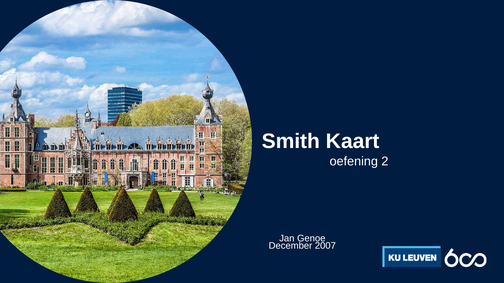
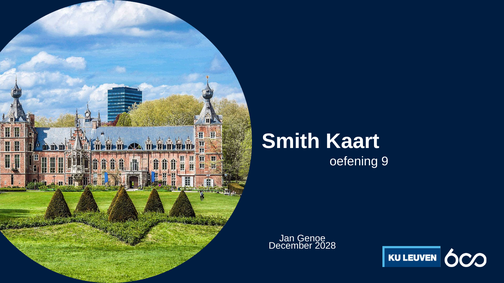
2: 2 -> 9
2007: 2007 -> 2028
